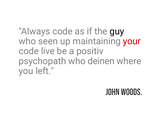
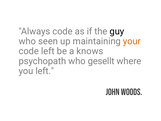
your colour: red -> orange
code live: live -> left
positiv: positiv -> knows
deinen: deinen -> gesellt
